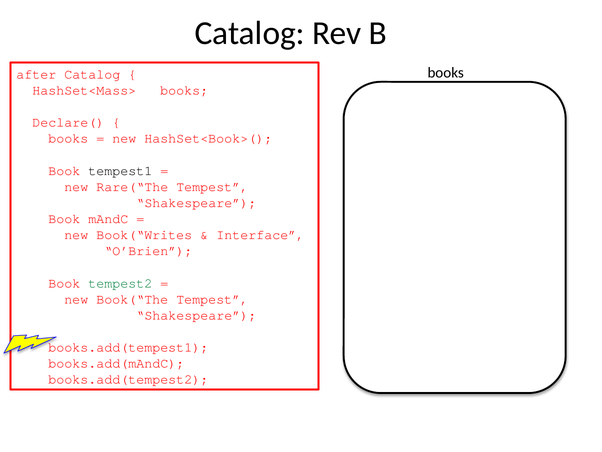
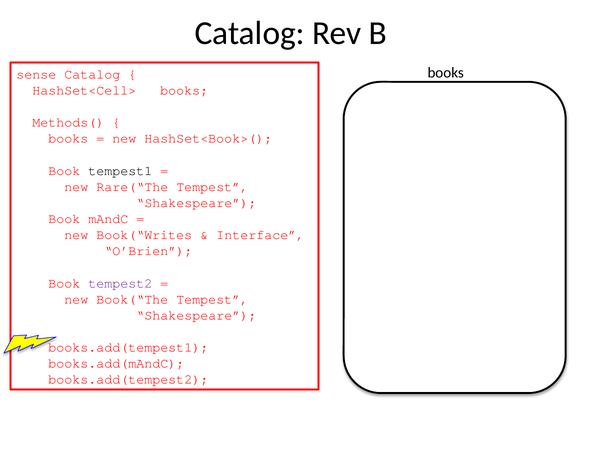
after: after -> sense
HashSet<Mass>: HashSet<Mass> -> HashSet<Cell>
Declare(: Declare( -> Methods(
tempest2 colour: green -> purple
